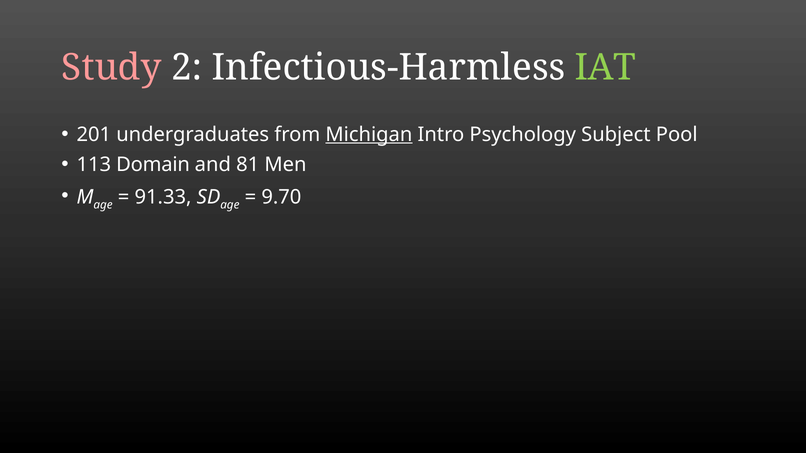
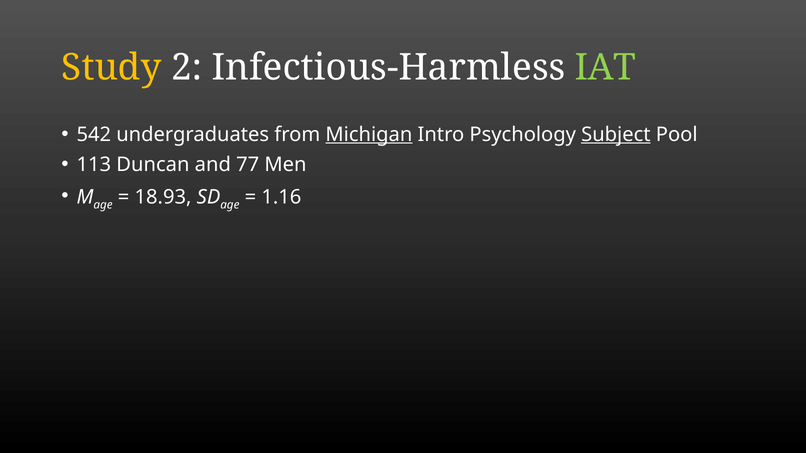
Study colour: pink -> yellow
201: 201 -> 542
Subject underline: none -> present
Domain: Domain -> Duncan
81: 81 -> 77
91.33: 91.33 -> 18.93
9.70: 9.70 -> 1.16
